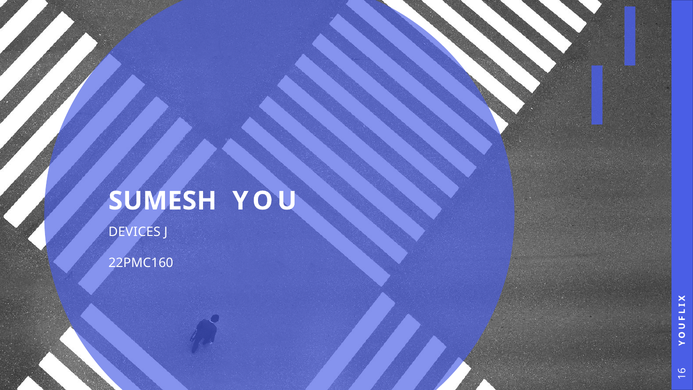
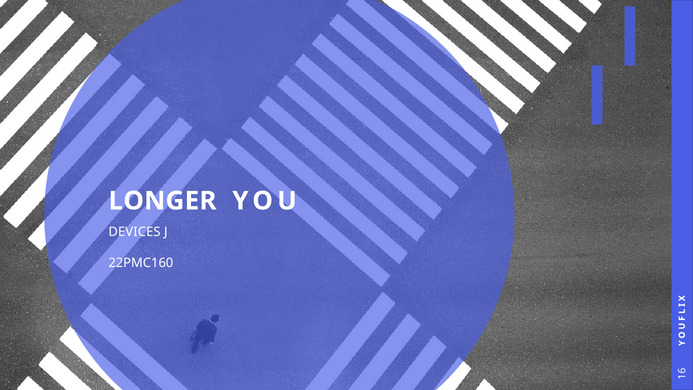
SUMESH: SUMESH -> LONGER
